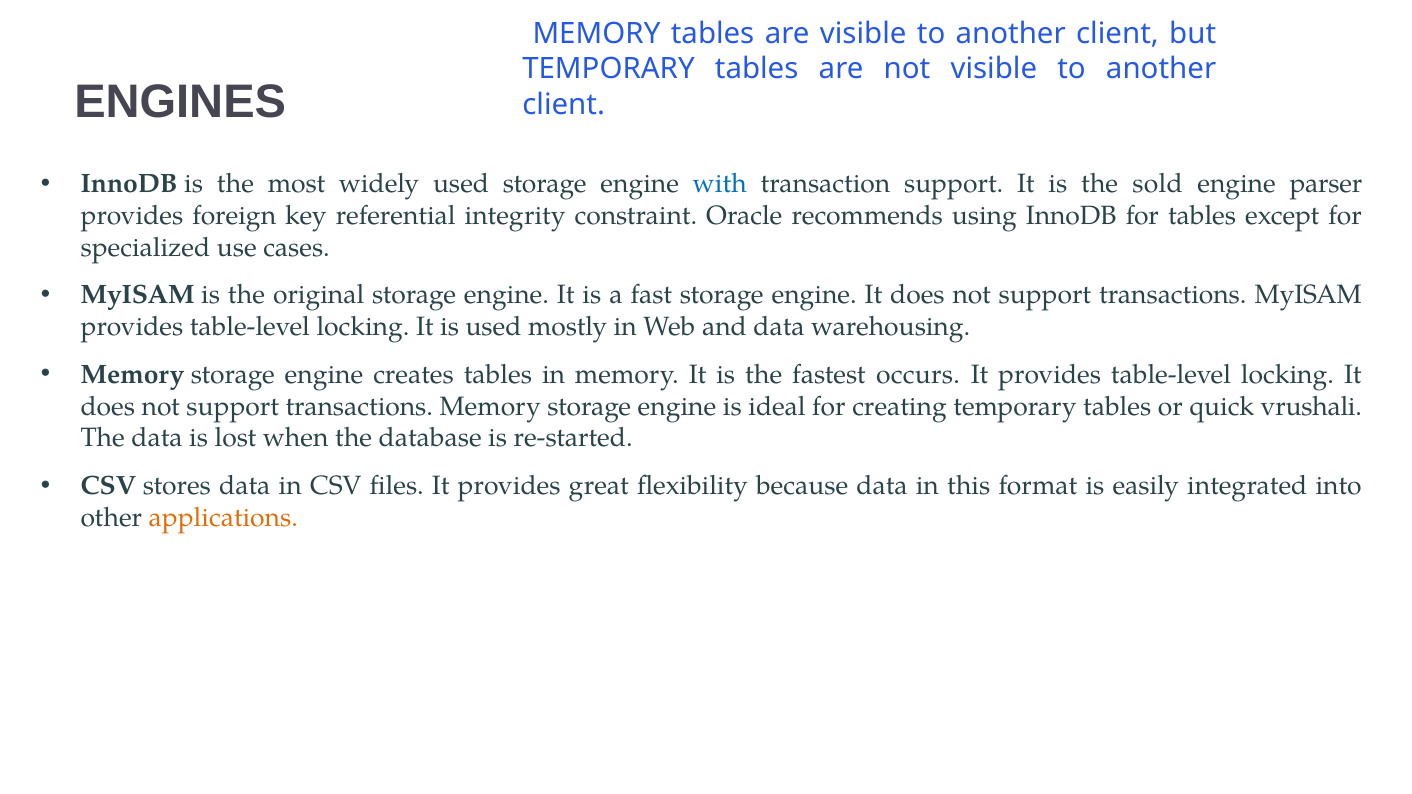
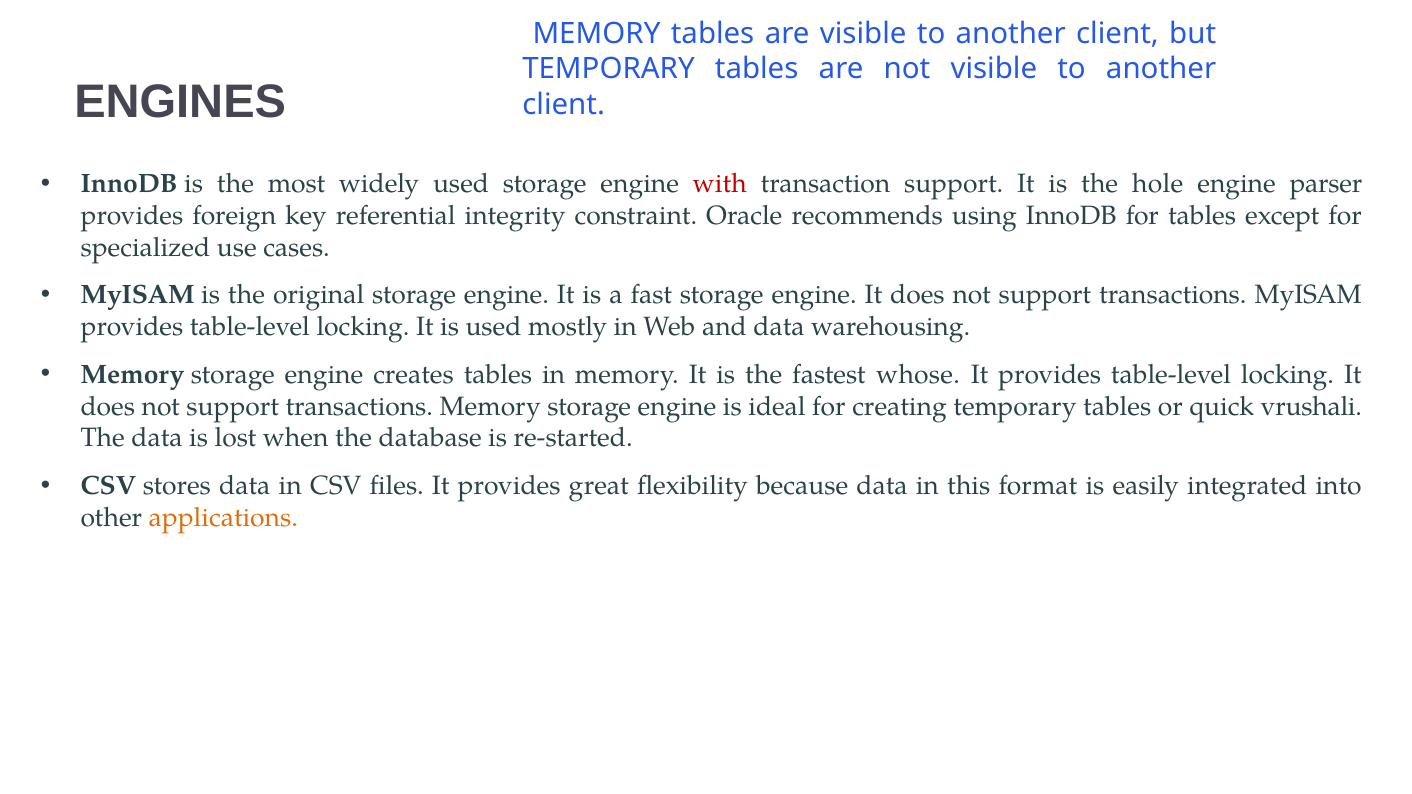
with colour: blue -> red
sold: sold -> hole
occurs: occurs -> whose
